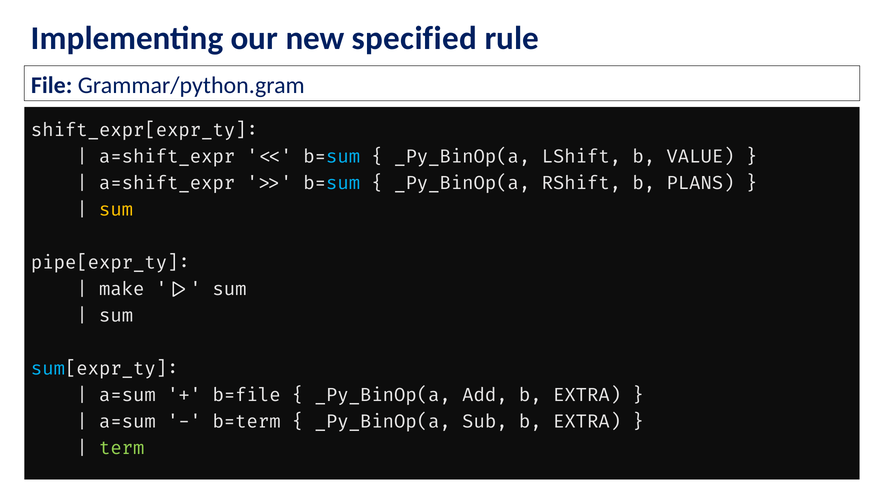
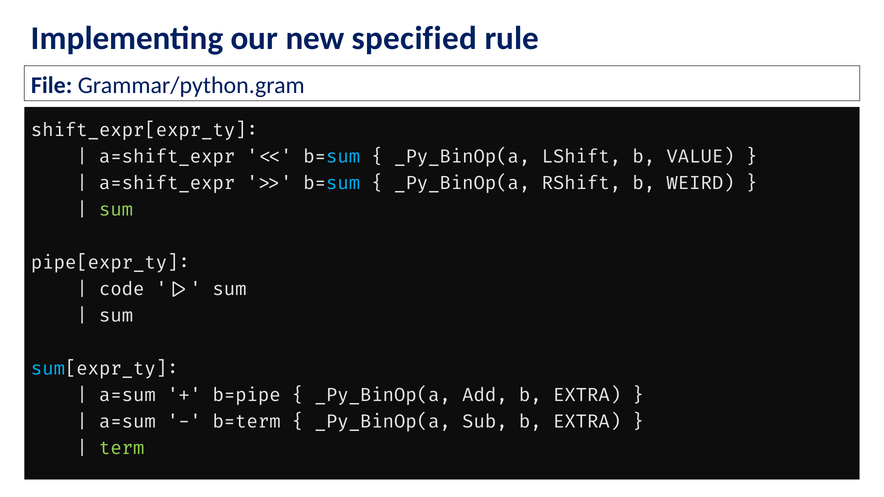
PLANS: PLANS -> WEIRD
sum at (116, 210) colour: yellow -> light green
make: make -> code
b=file: b=file -> b=pipe
